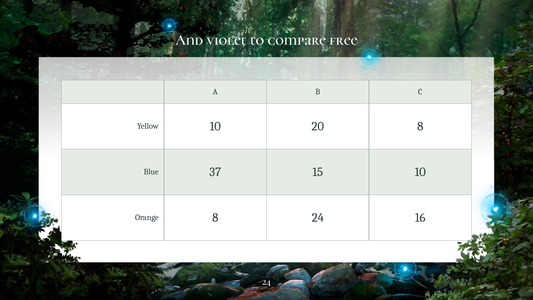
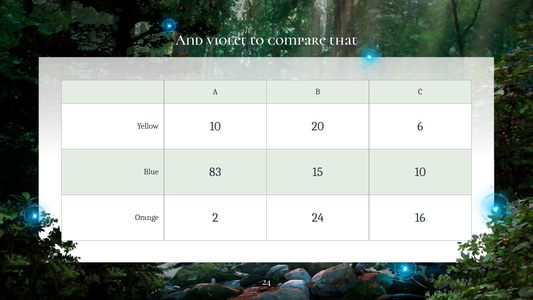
free: free -> that
20 8: 8 -> 6
37: 37 -> 83
Orange 8: 8 -> 2
